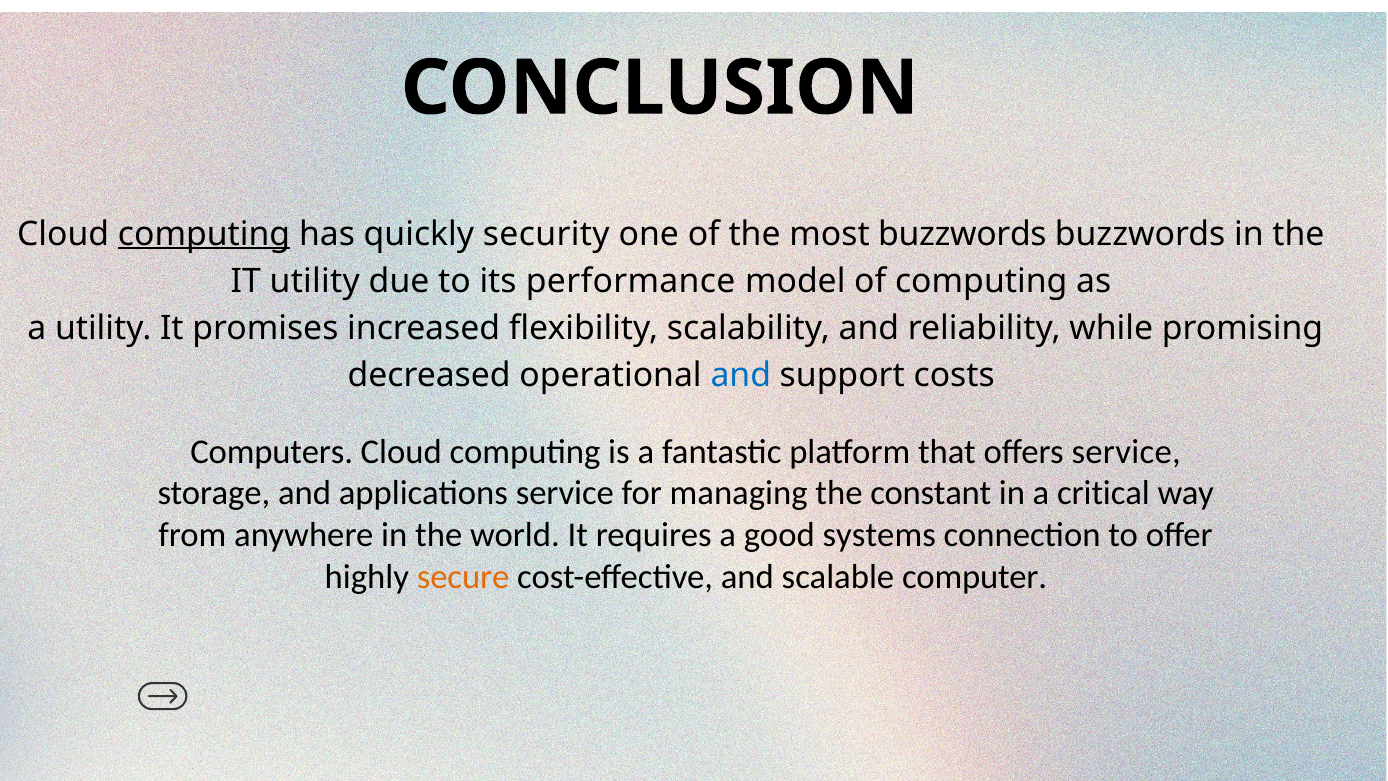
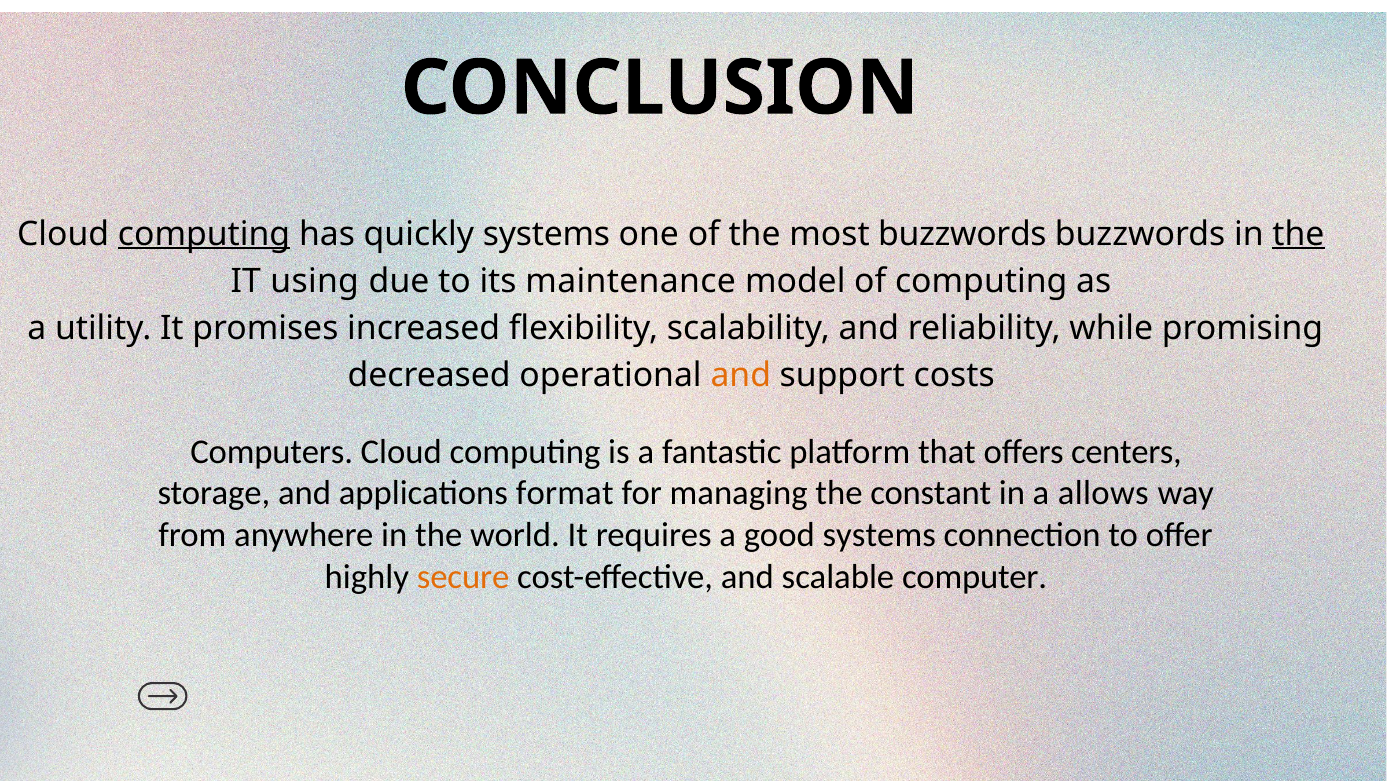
quickly security: security -> systems
the at (1298, 234) underline: none -> present
IT utility: utility -> using
performance: performance -> maintenance
and at (741, 375) colour: blue -> orange
offers service: service -> centers
applications service: service -> format
critical: critical -> allows
